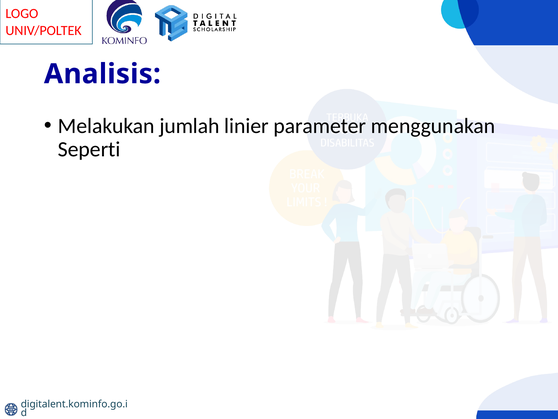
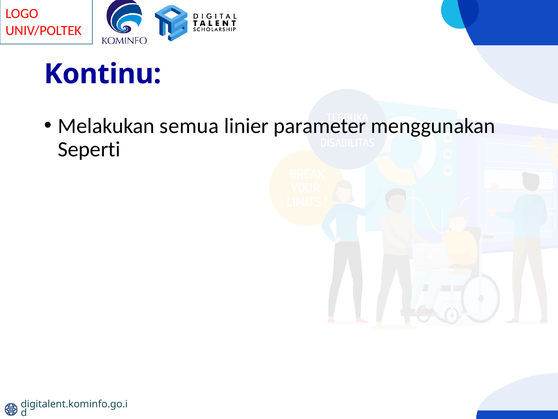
Analisis: Analisis -> Kontinu
jumlah: jumlah -> semua
